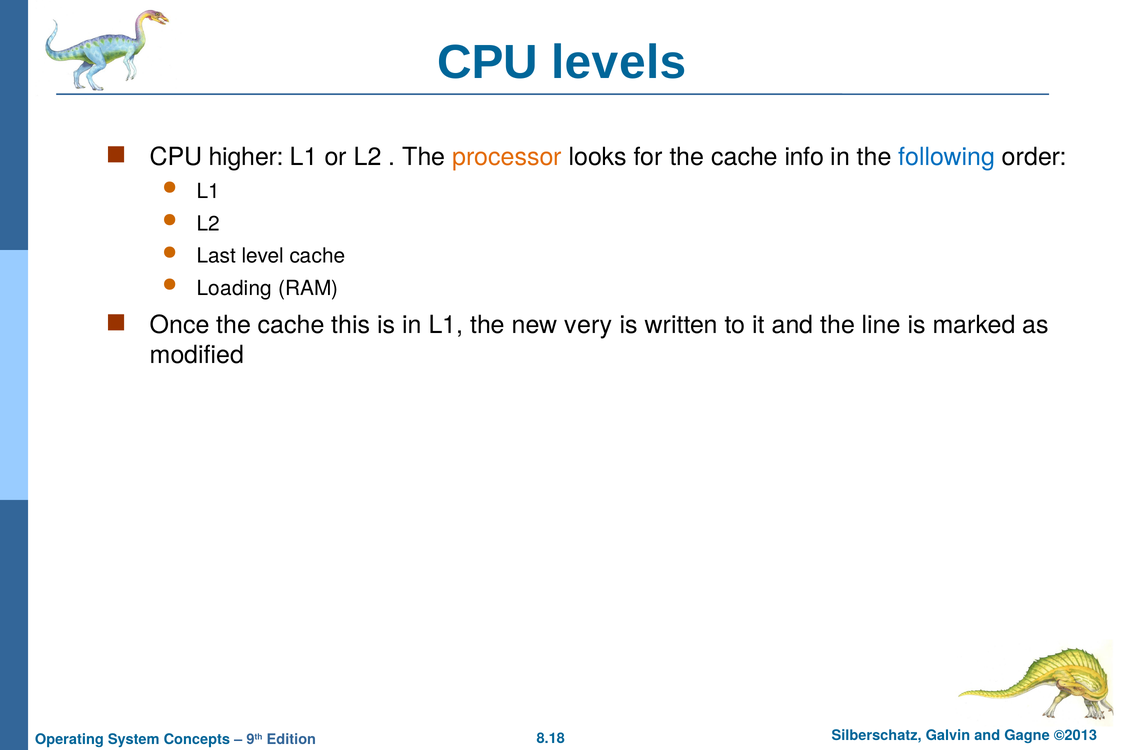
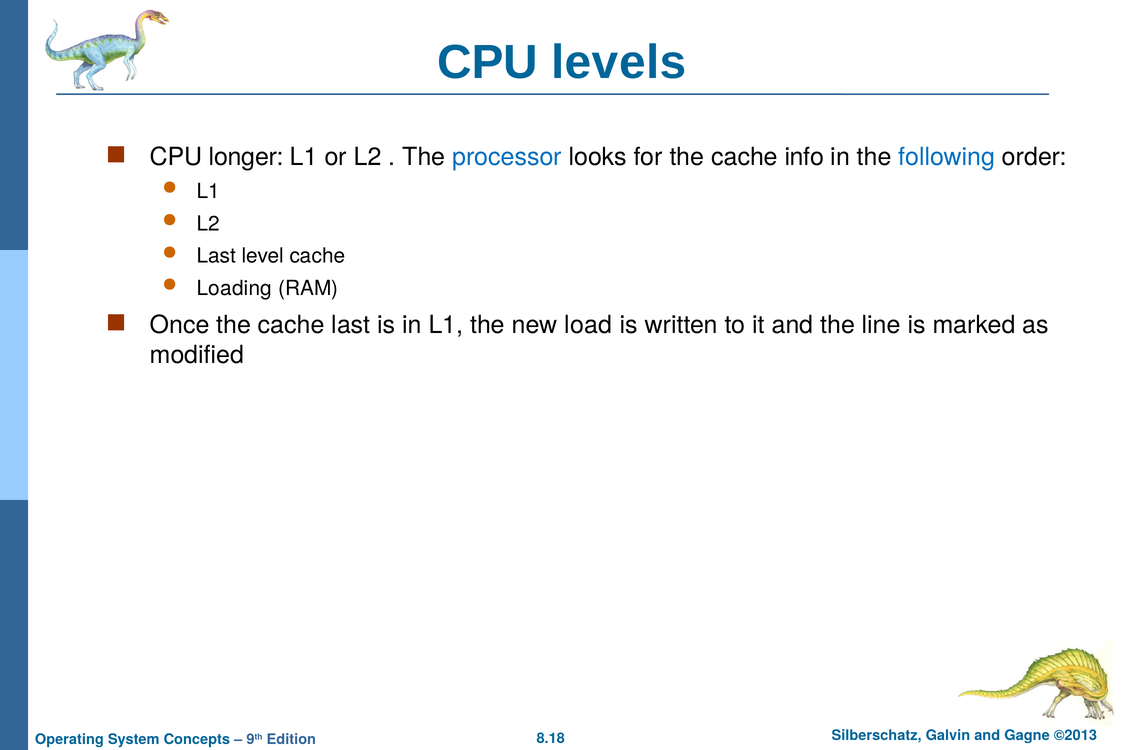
higher: higher -> longer
processor colour: orange -> blue
cache this: this -> last
very: very -> load
